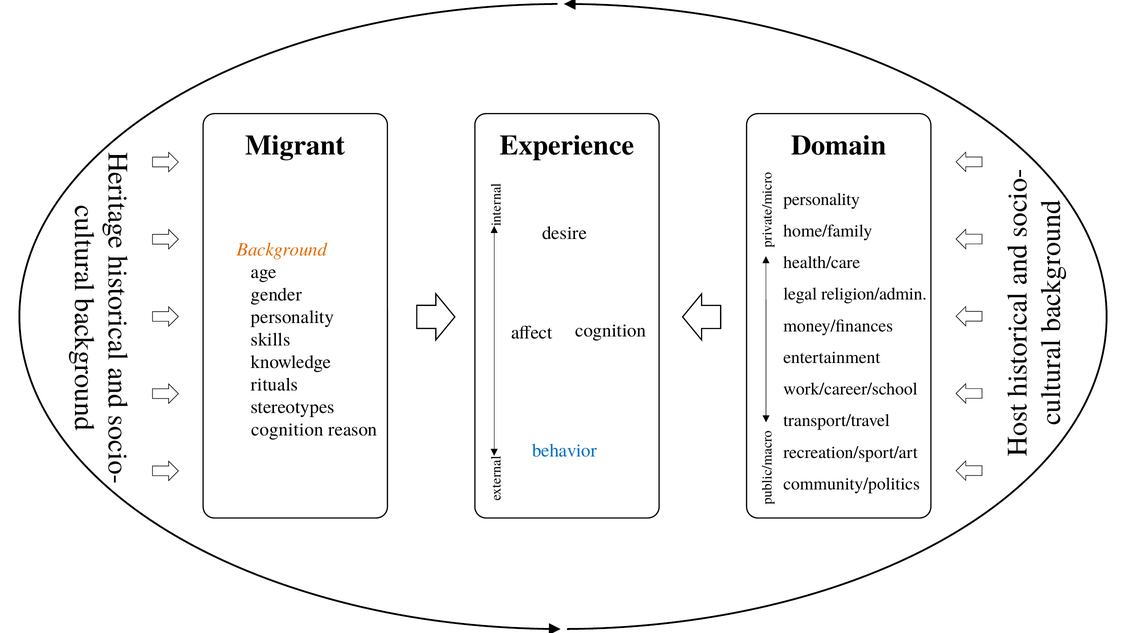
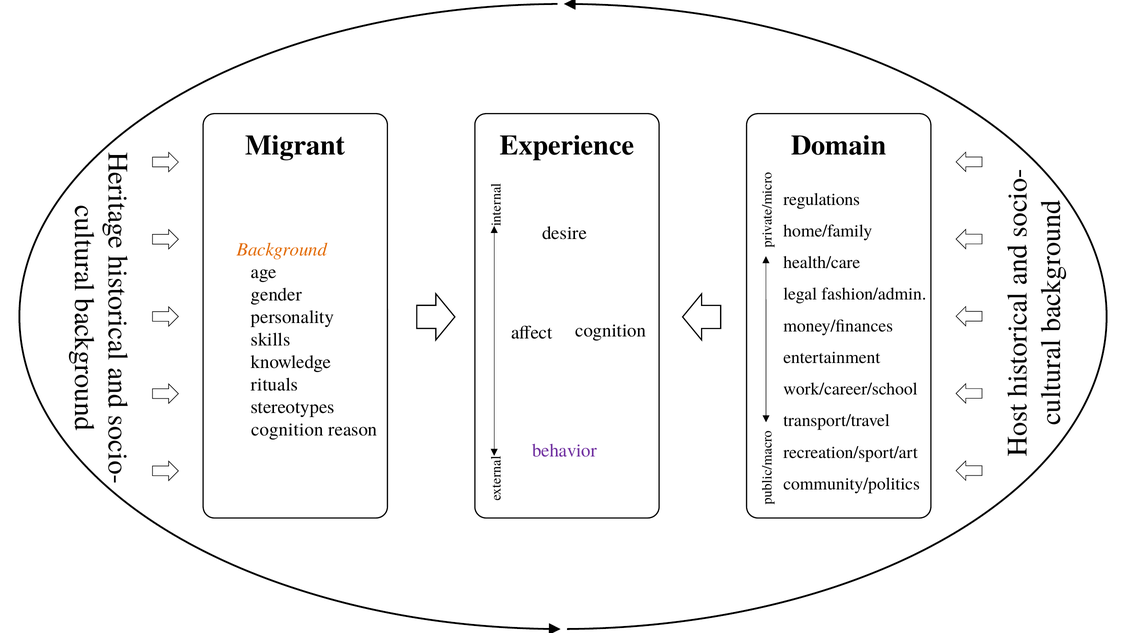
personality at (822, 199): personality -> regulations
religion/admin: religion/admin -> fashion/admin
behavior colour: blue -> purple
